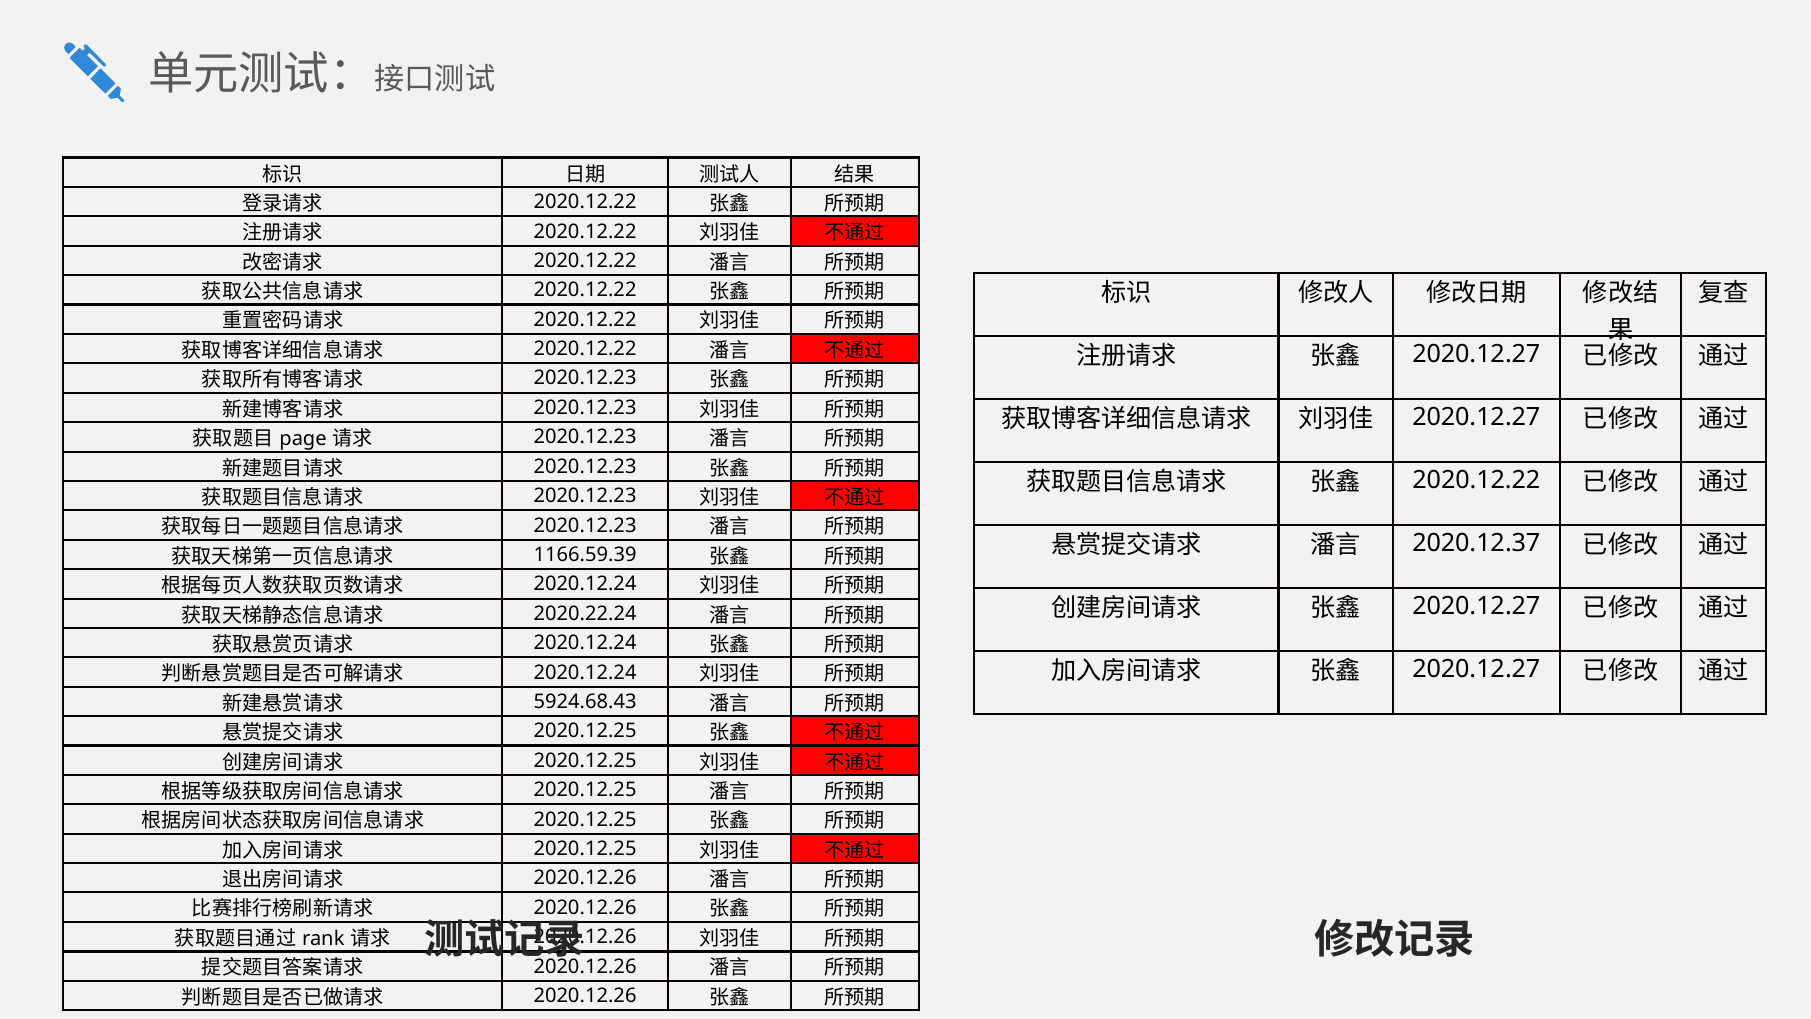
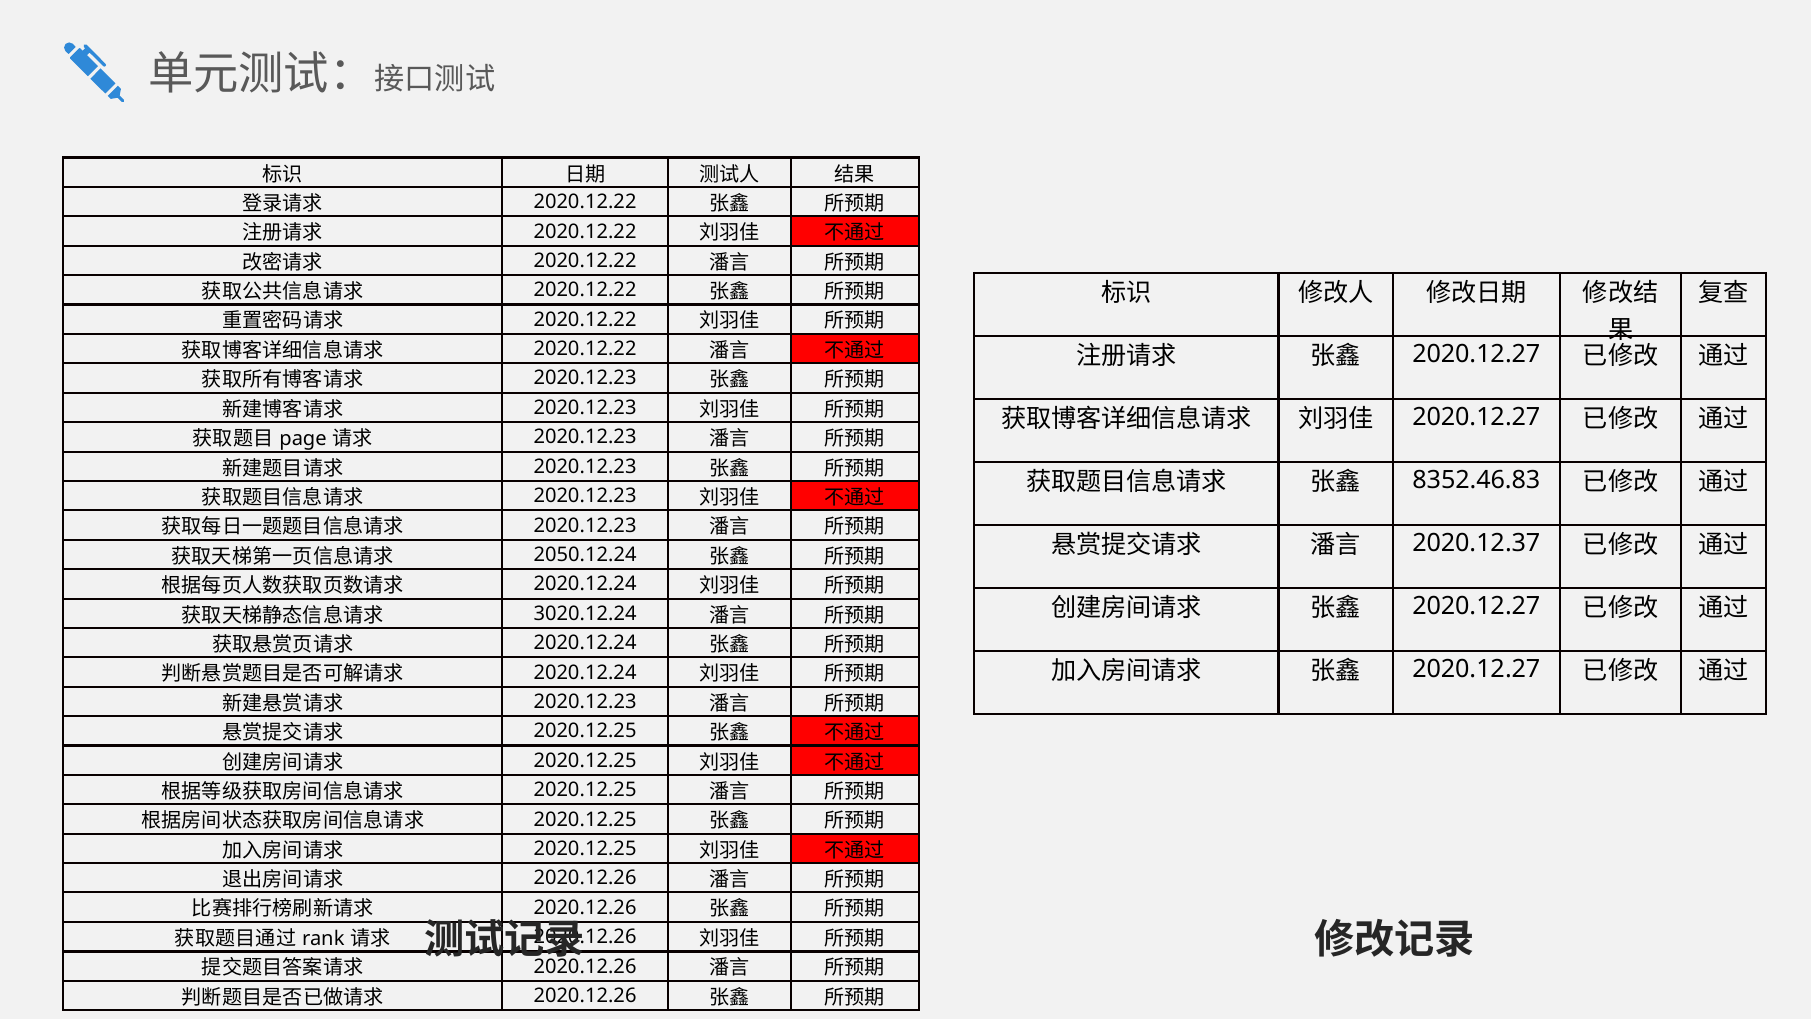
2020.12.22 at (1476, 480): 2020.12.22 -> 8352.46.83
1166.59.39: 1166.59.39 -> 2050.12.24
2020.22.24: 2020.22.24 -> 3020.12.24
5924.68.43 at (585, 702): 5924.68.43 -> 2020.12.23
